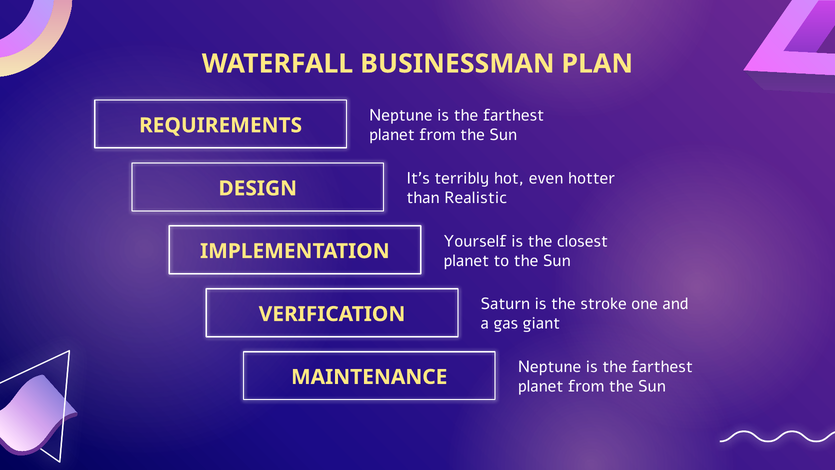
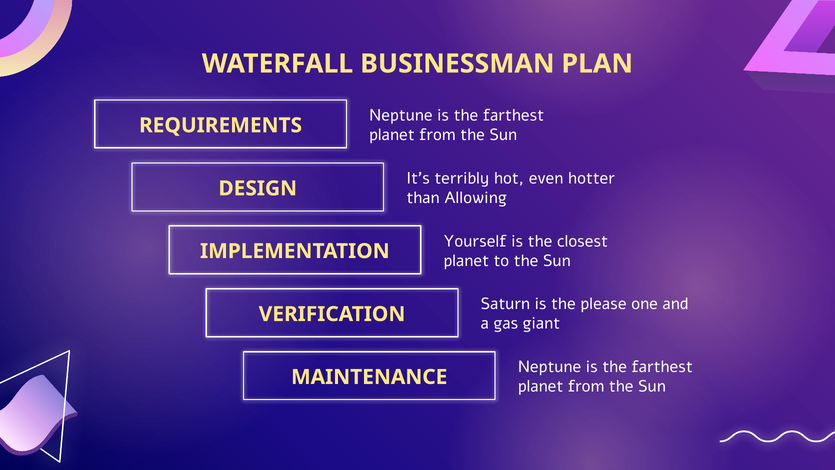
Realistic: Realistic -> Allowing
stroke: stroke -> please
